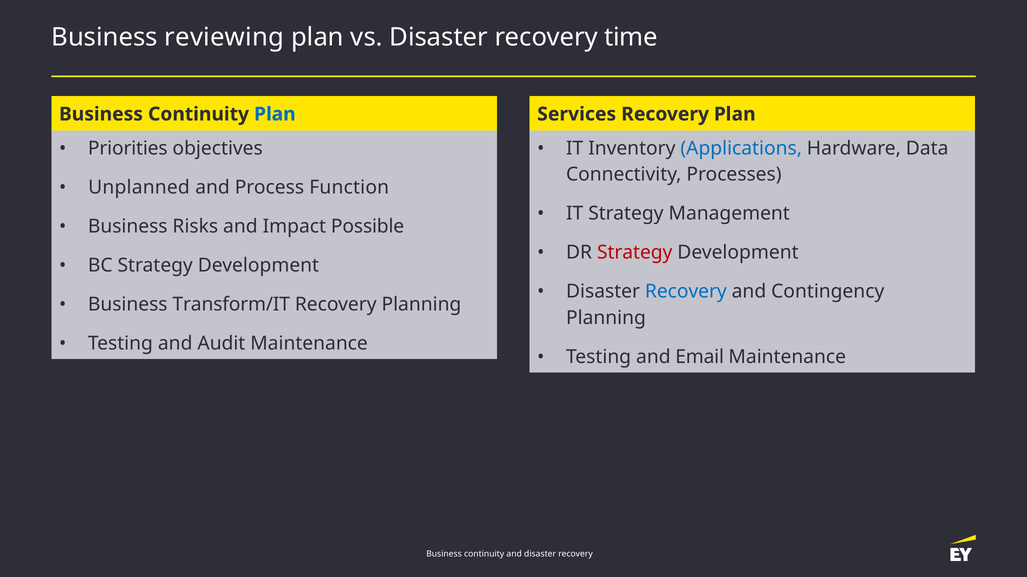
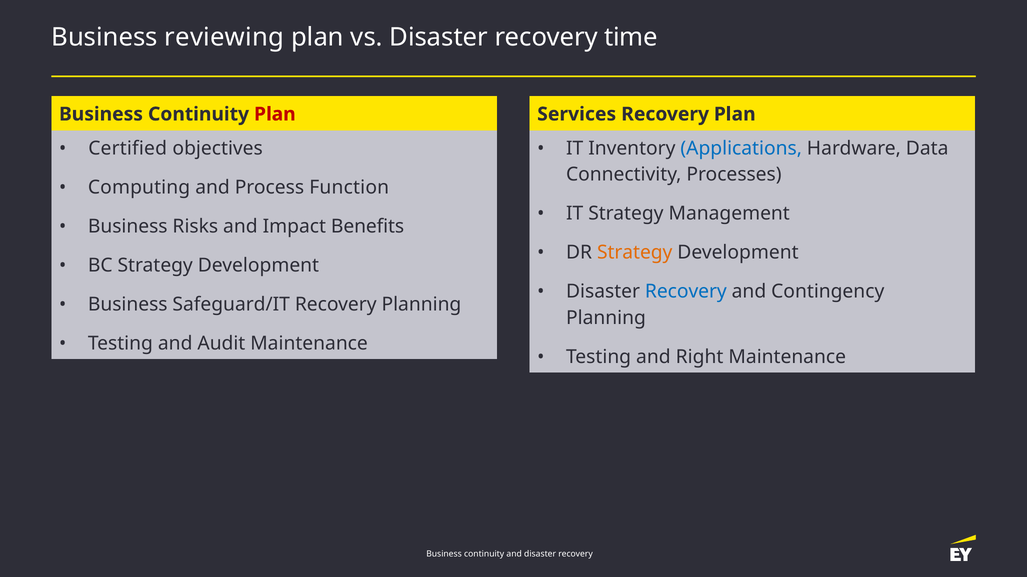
Plan at (275, 114) colour: blue -> red
Priorities: Priorities -> Certified
Unplanned: Unplanned -> Computing
Possible: Possible -> Benefits
Strategy at (635, 253) colour: red -> orange
Transform/IT: Transform/IT -> Safeguard/IT
Email: Email -> Right
